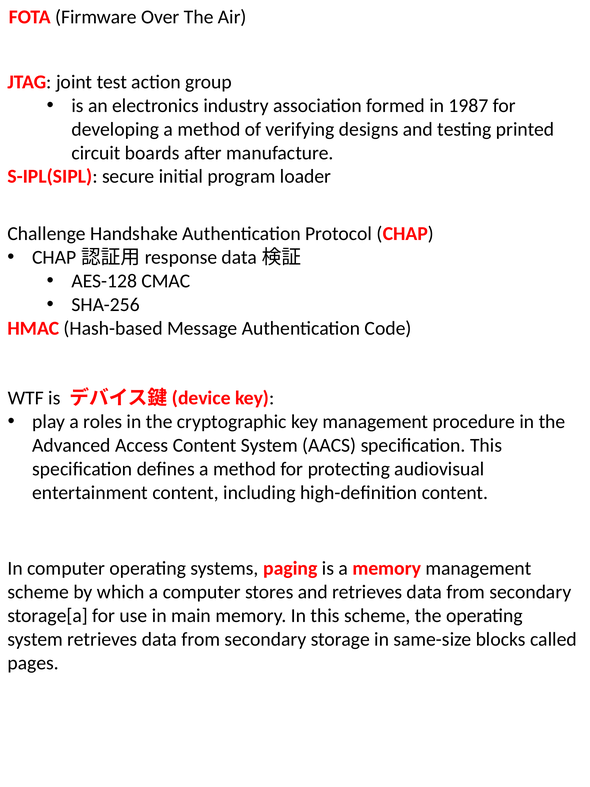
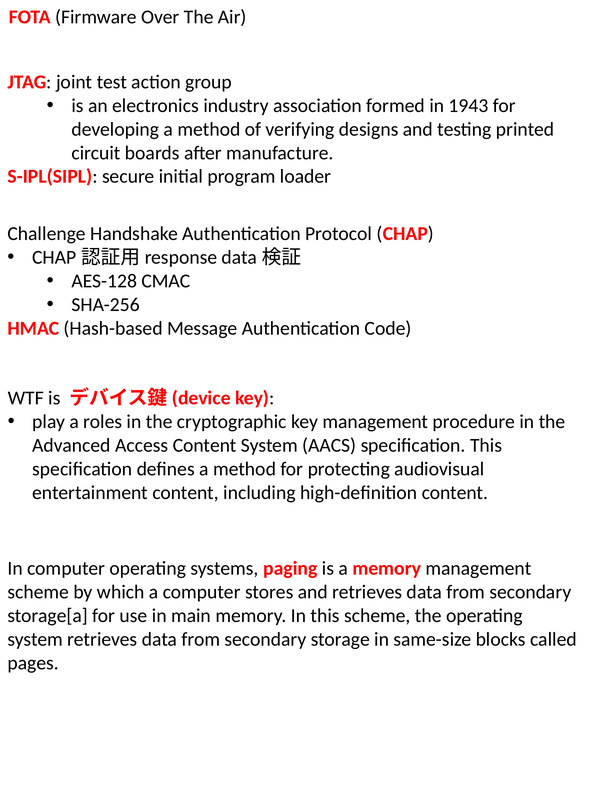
1987: 1987 -> 1943
